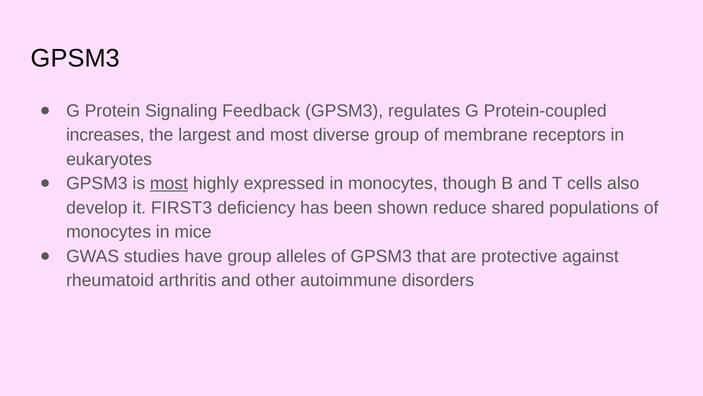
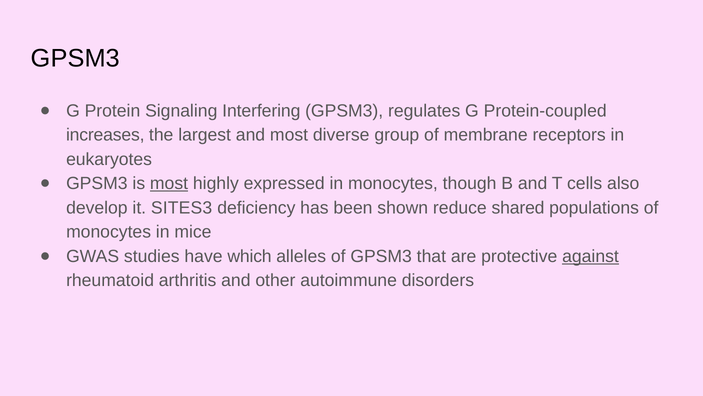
Feedback: Feedback -> Interfering
FIRST3: FIRST3 -> SITES3
have group: group -> which
against underline: none -> present
